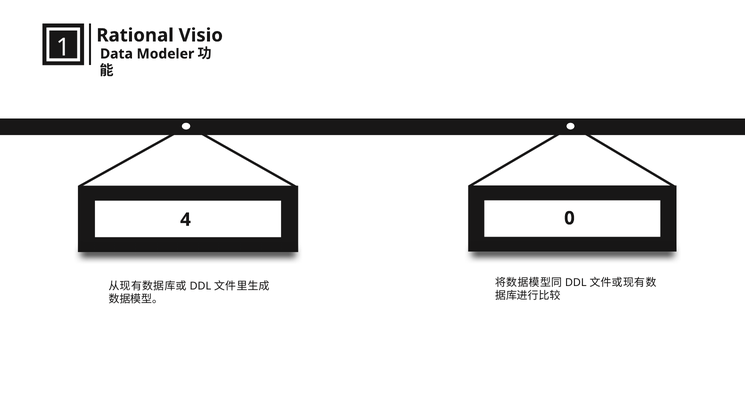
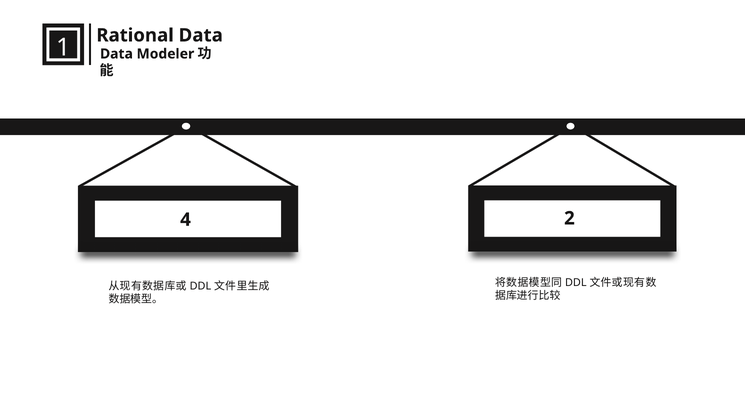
Rational Visio: Visio -> Data
0: 0 -> 2
